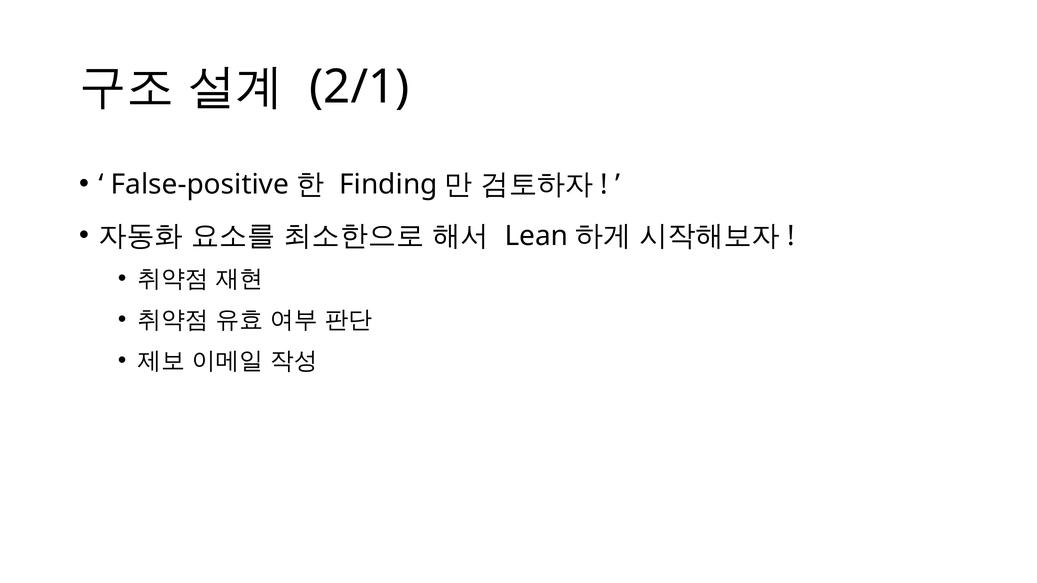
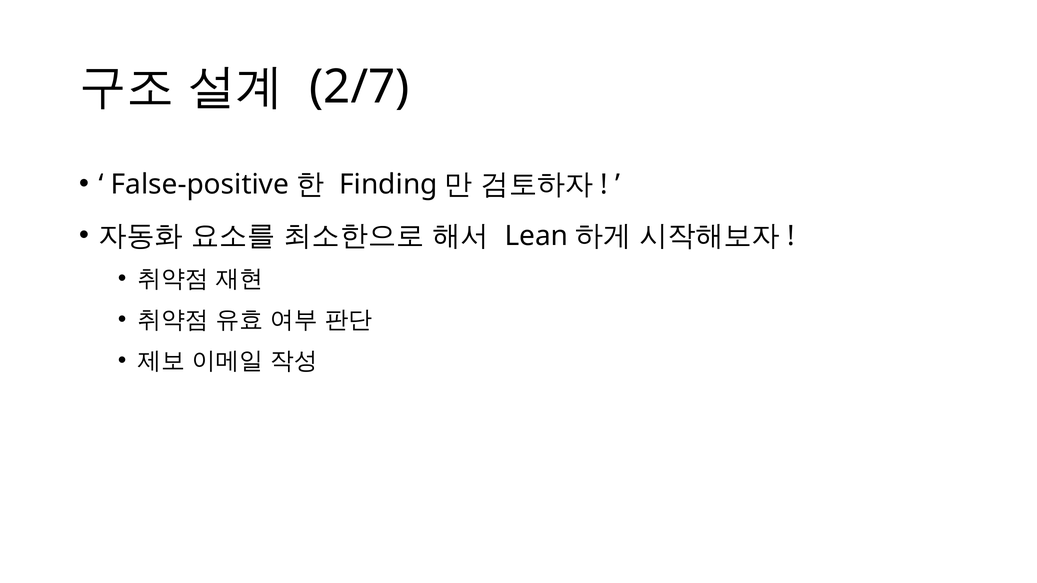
2/1: 2/1 -> 2/7
